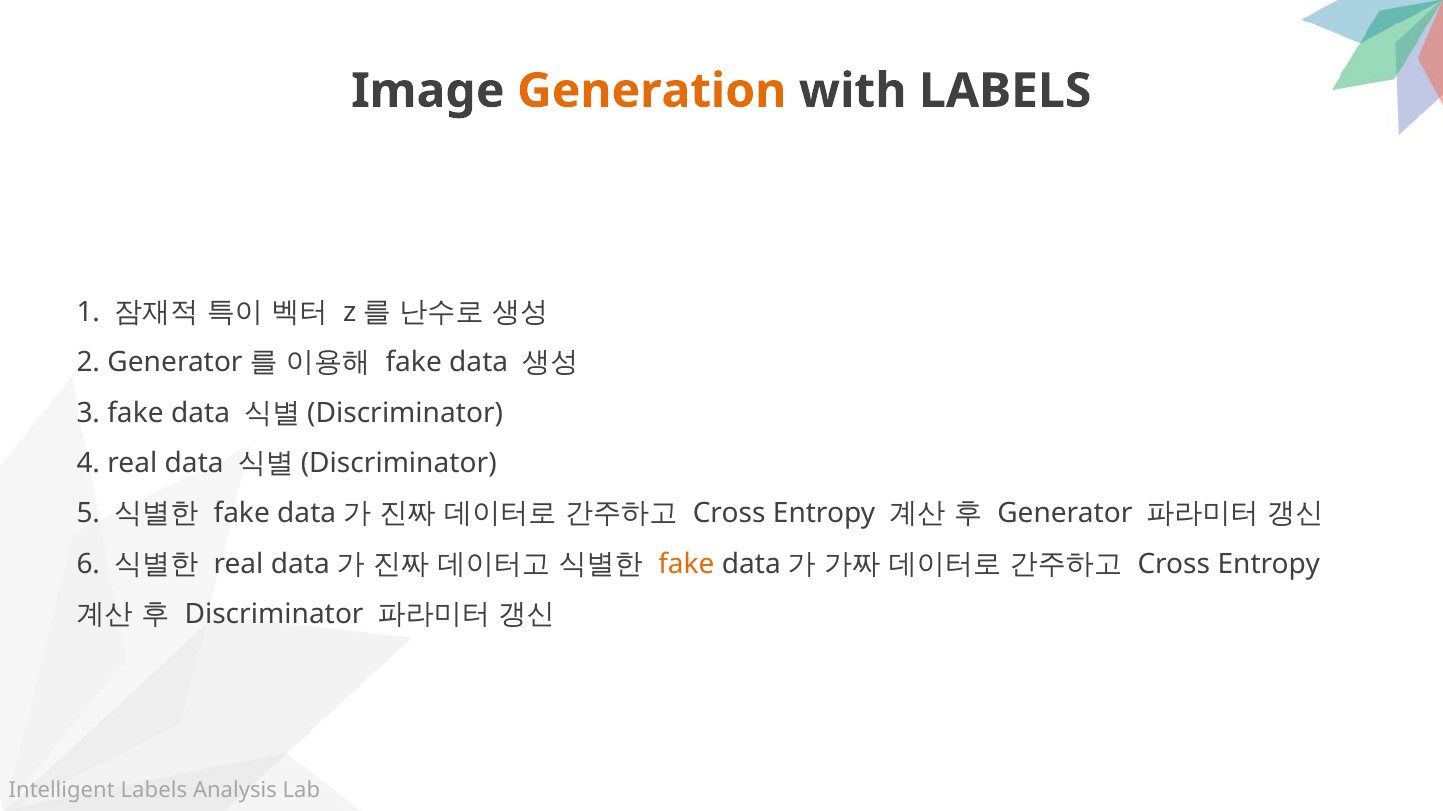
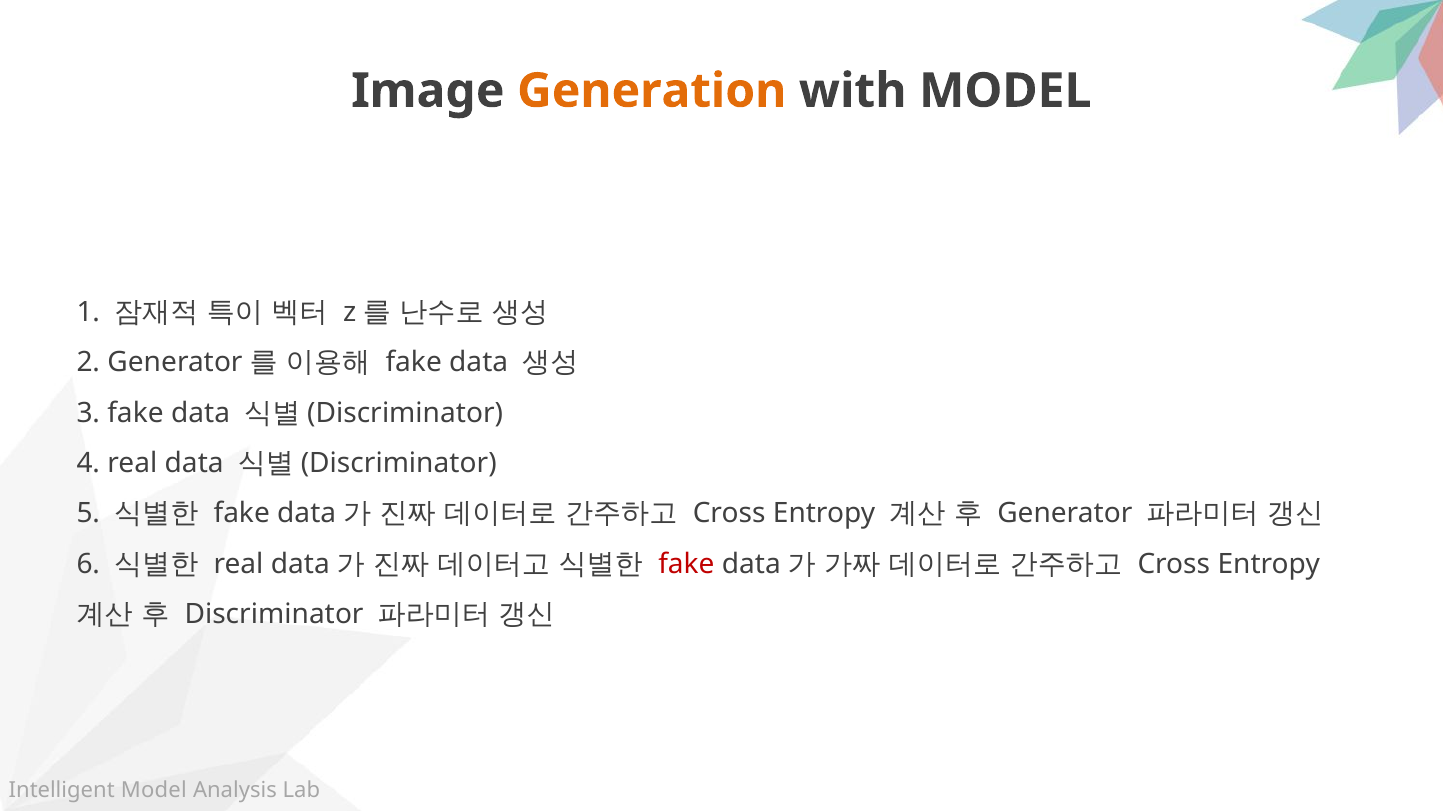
with LABELS: LABELS -> MODEL
fake at (686, 565) colour: orange -> red
Labels at (154, 791): Labels -> Model
